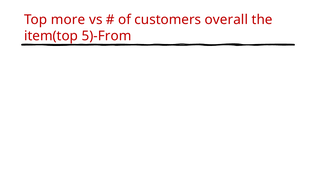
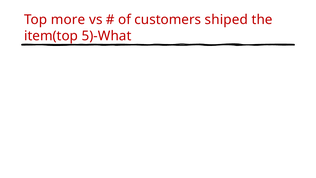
overall: overall -> shiped
5)-From: 5)-From -> 5)-What
